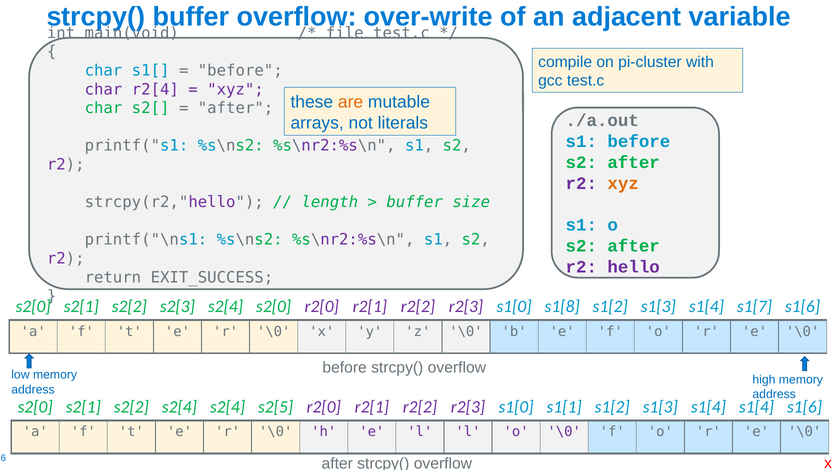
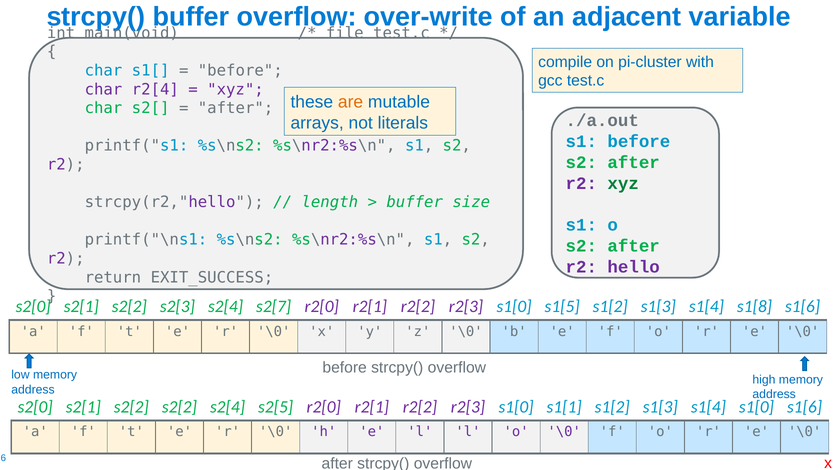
xyz at (623, 183) colour: orange -> green
s2[4 s2[0: s2[0 -> s2[7
s1[8: s1[8 -> s1[5
s1[7: s1[7 -> s1[8
s2[2 s2[4: s2[4 -> s2[2
s1[4 s1[4: s1[4 -> s1[0
